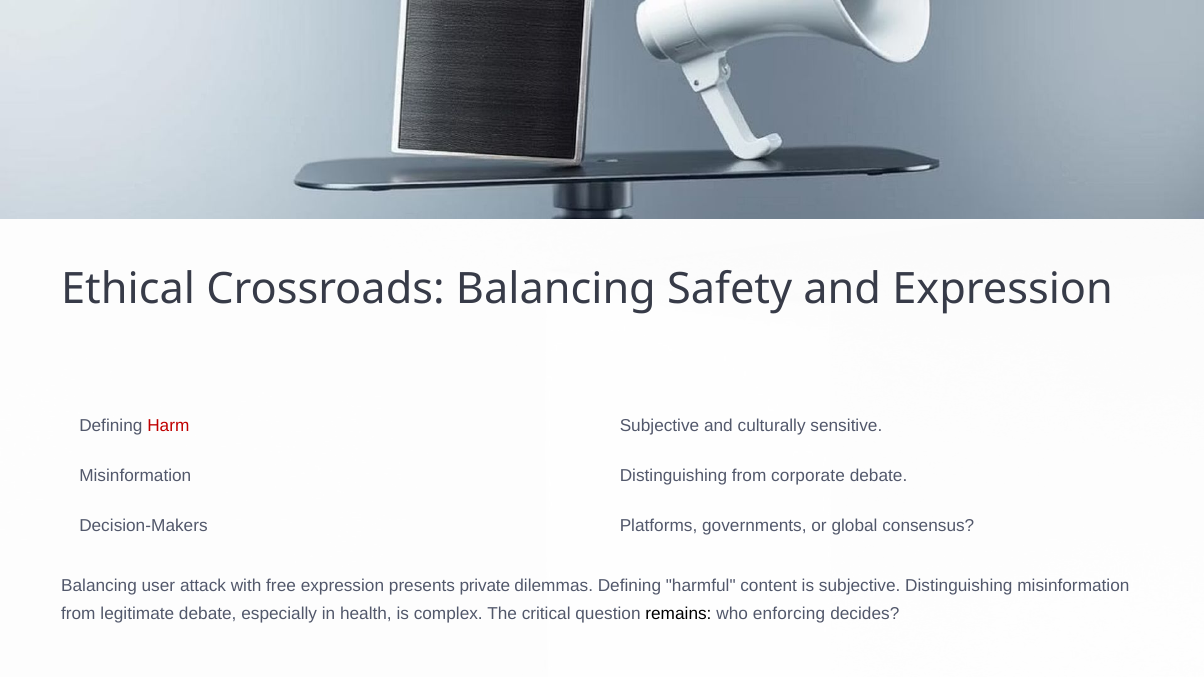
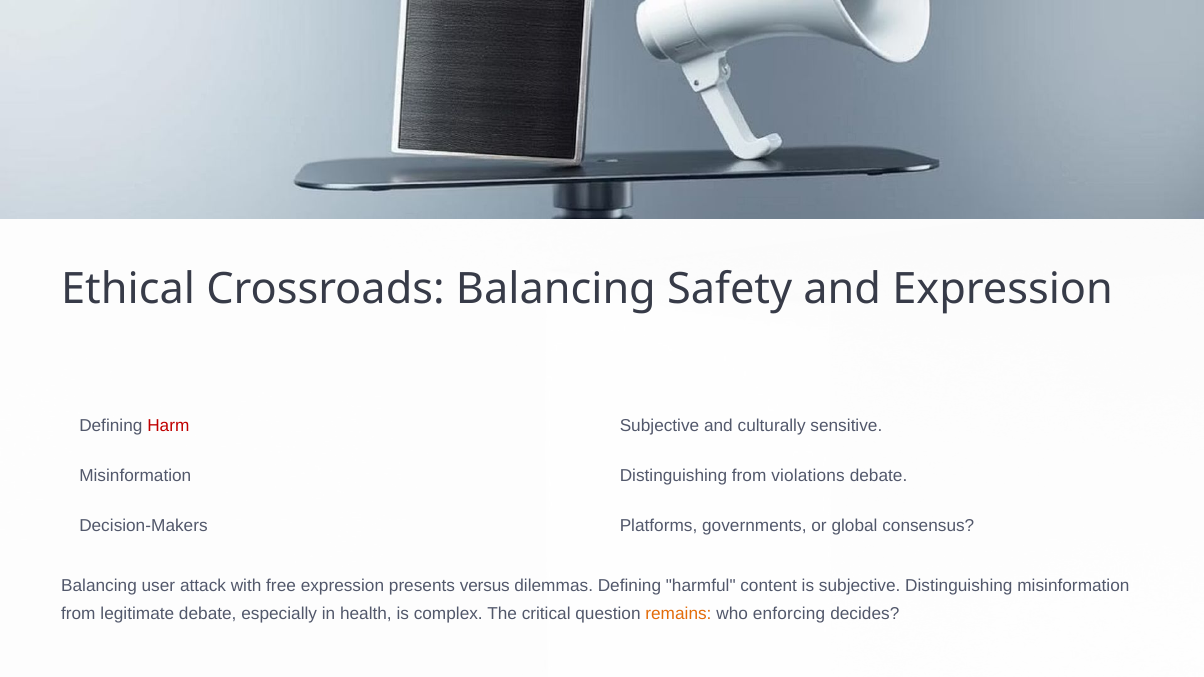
corporate: corporate -> violations
private: private -> versus
remains colour: black -> orange
